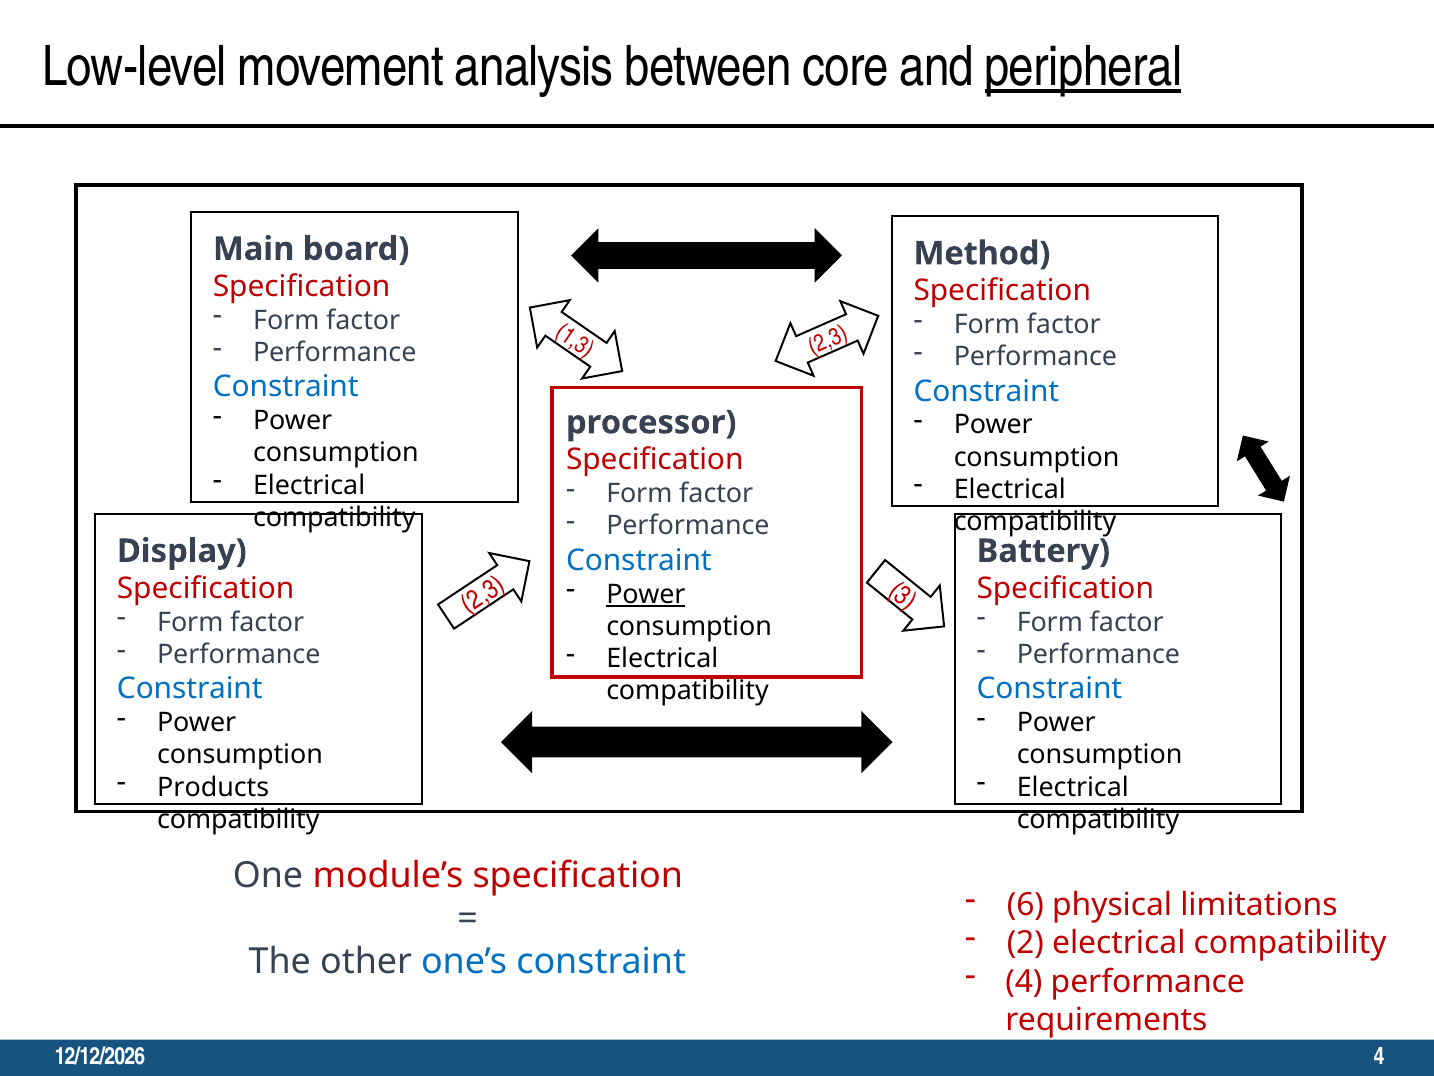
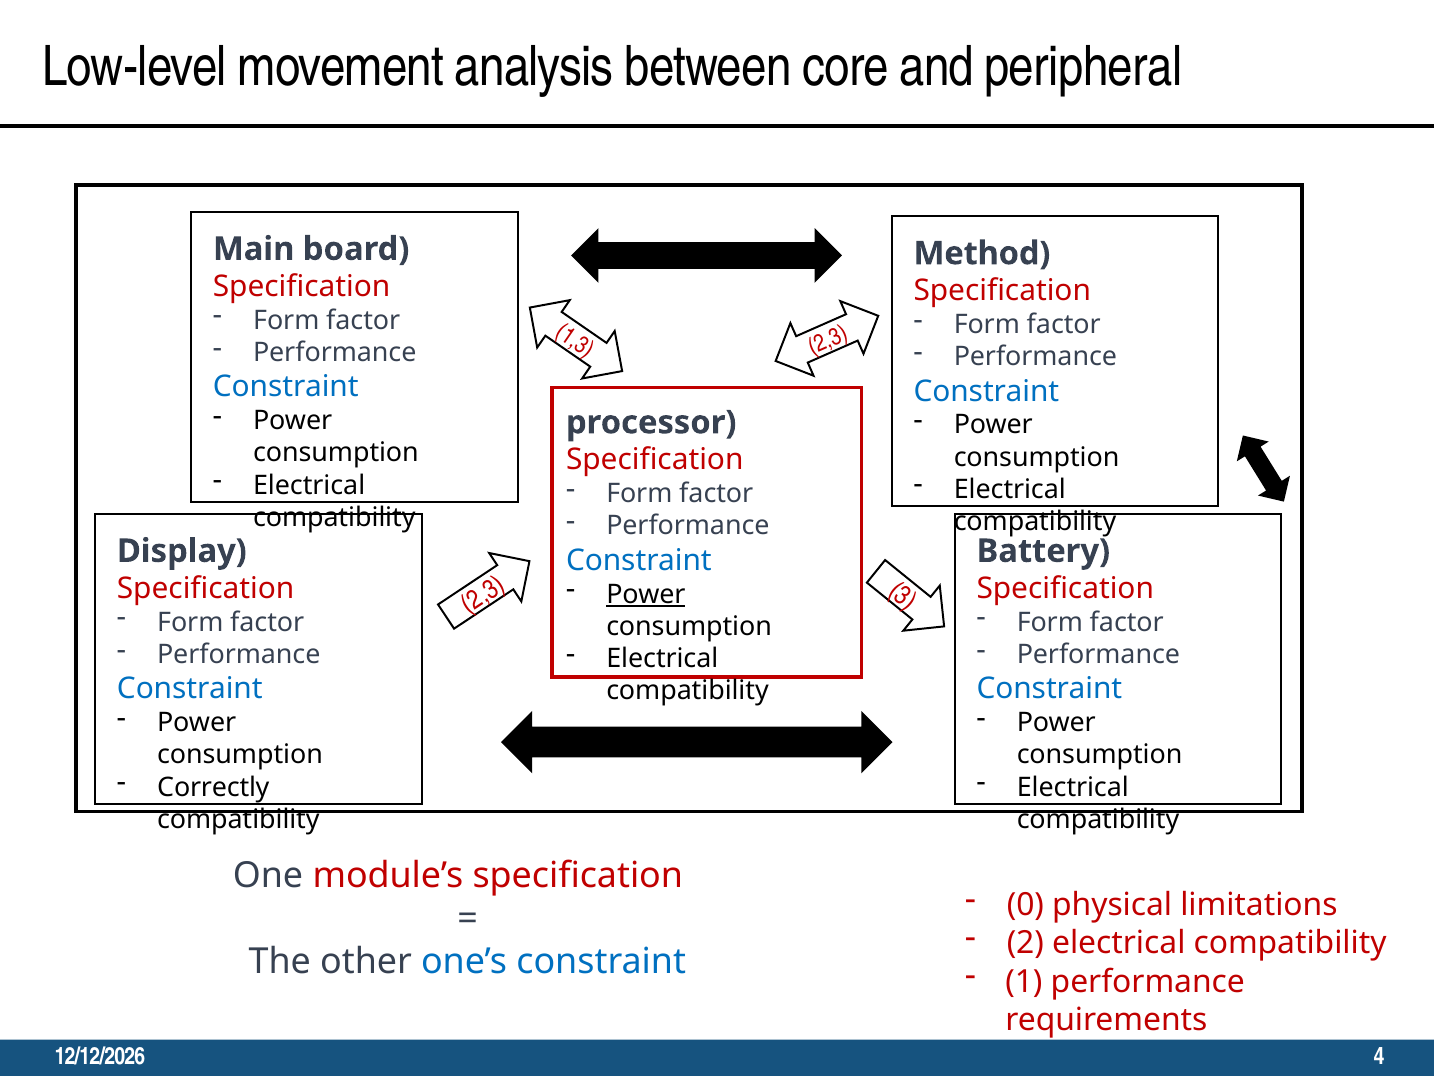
peripheral underline: present -> none
Products: Products -> Correctly
6: 6 -> 0
4 at (1024, 981): 4 -> 1
